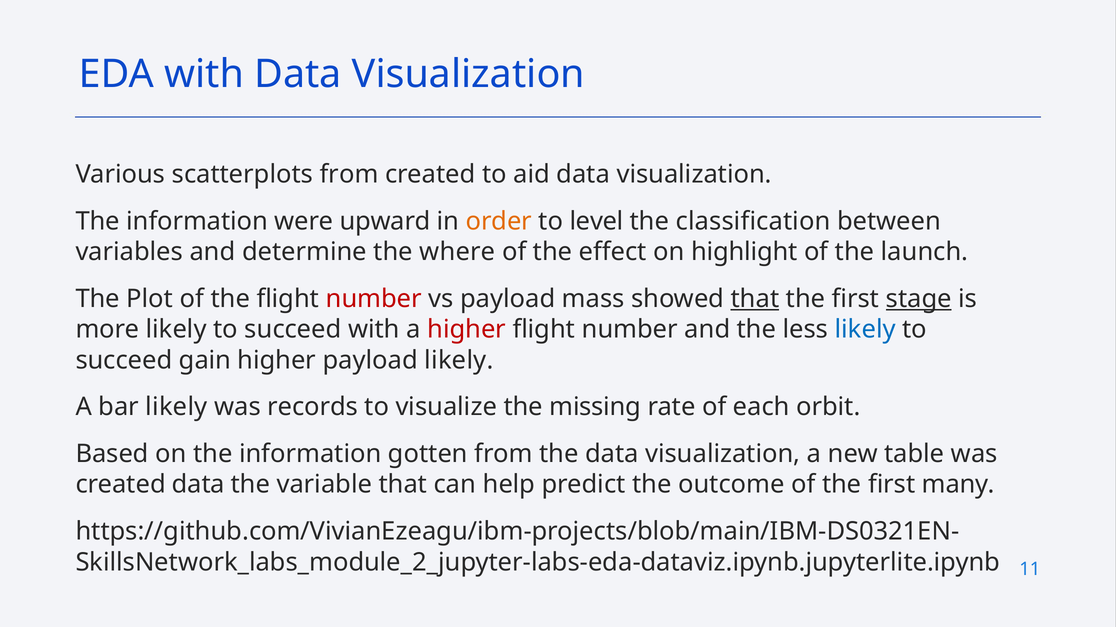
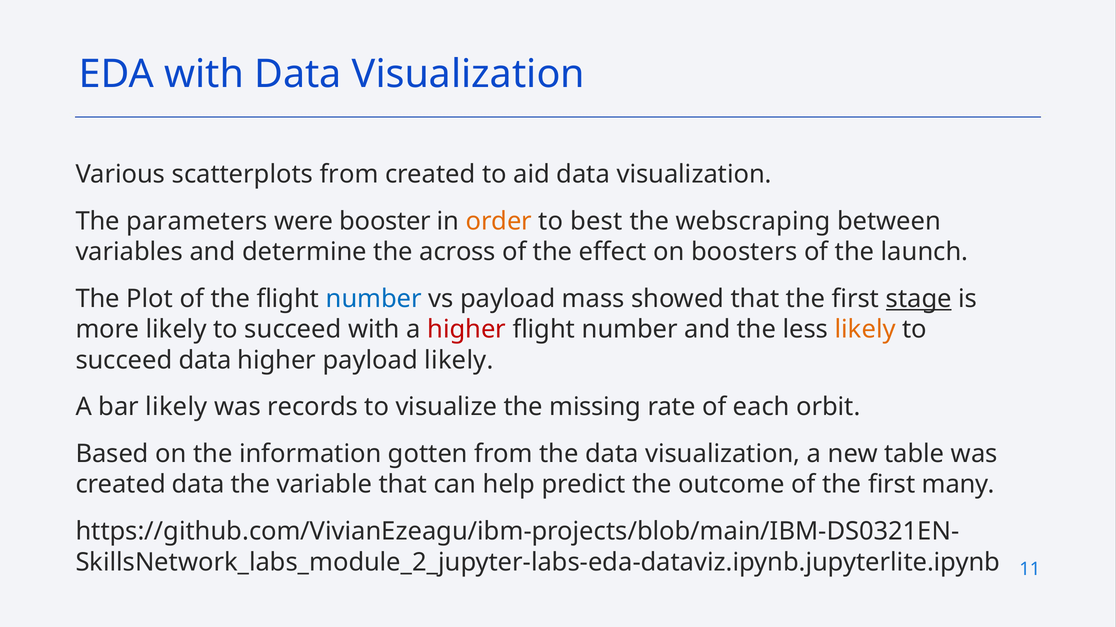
information at (197, 222): information -> parameters
upward: upward -> booster
level: level -> best
classification: classification -> webscraping
where: where -> across
highlight: highlight -> boosters
number at (374, 299) colour: red -> blue
that at (755, 299) underline: present -> none
likely at (865, 330) colour: blue -> orange
succeed gain: gain -> data
